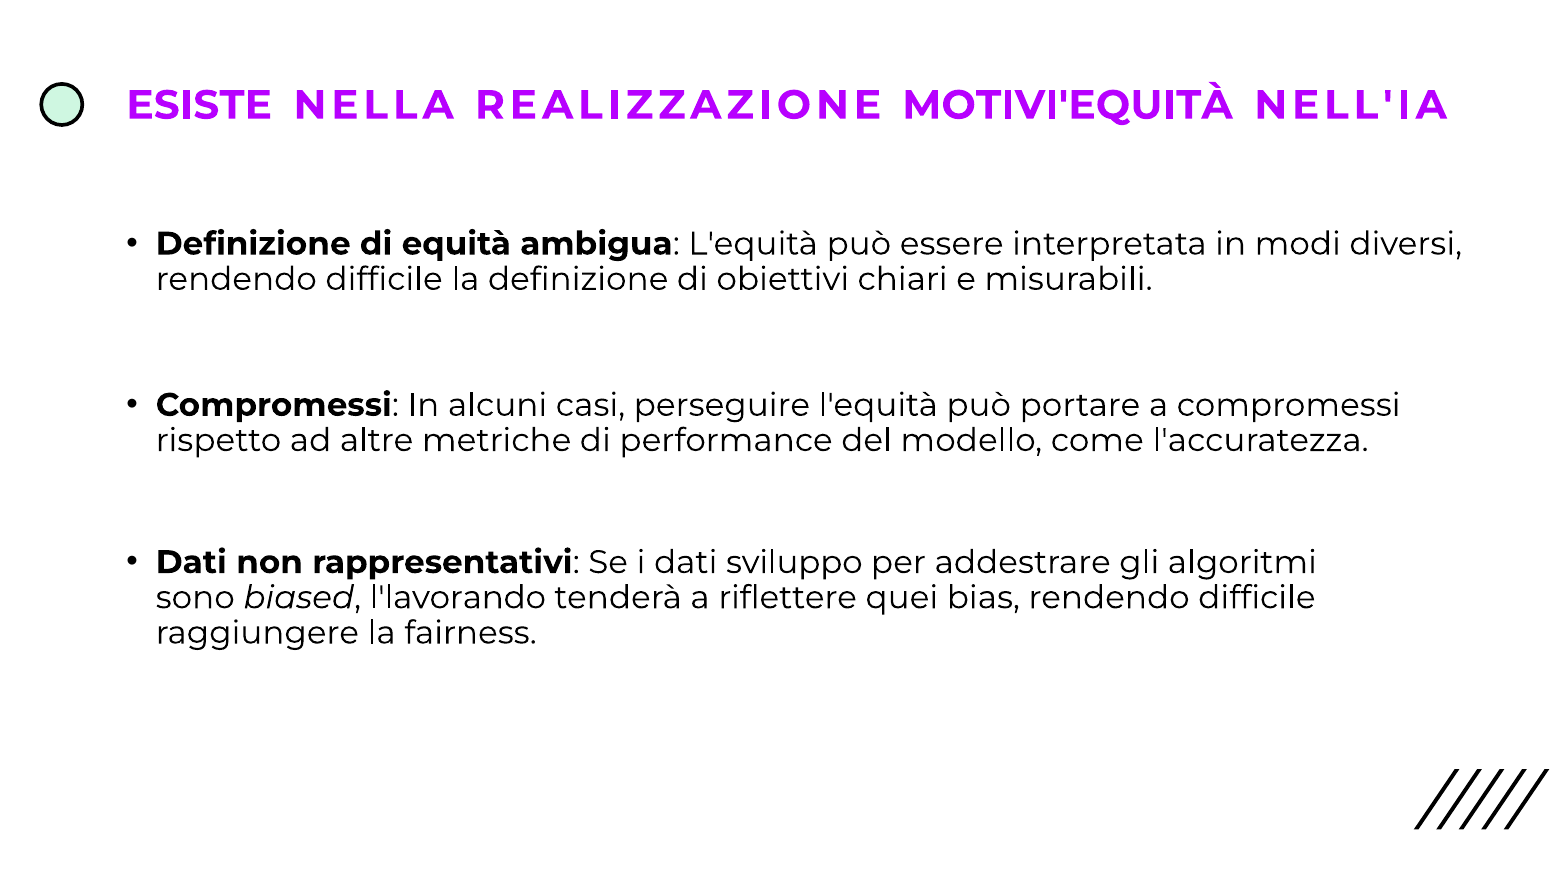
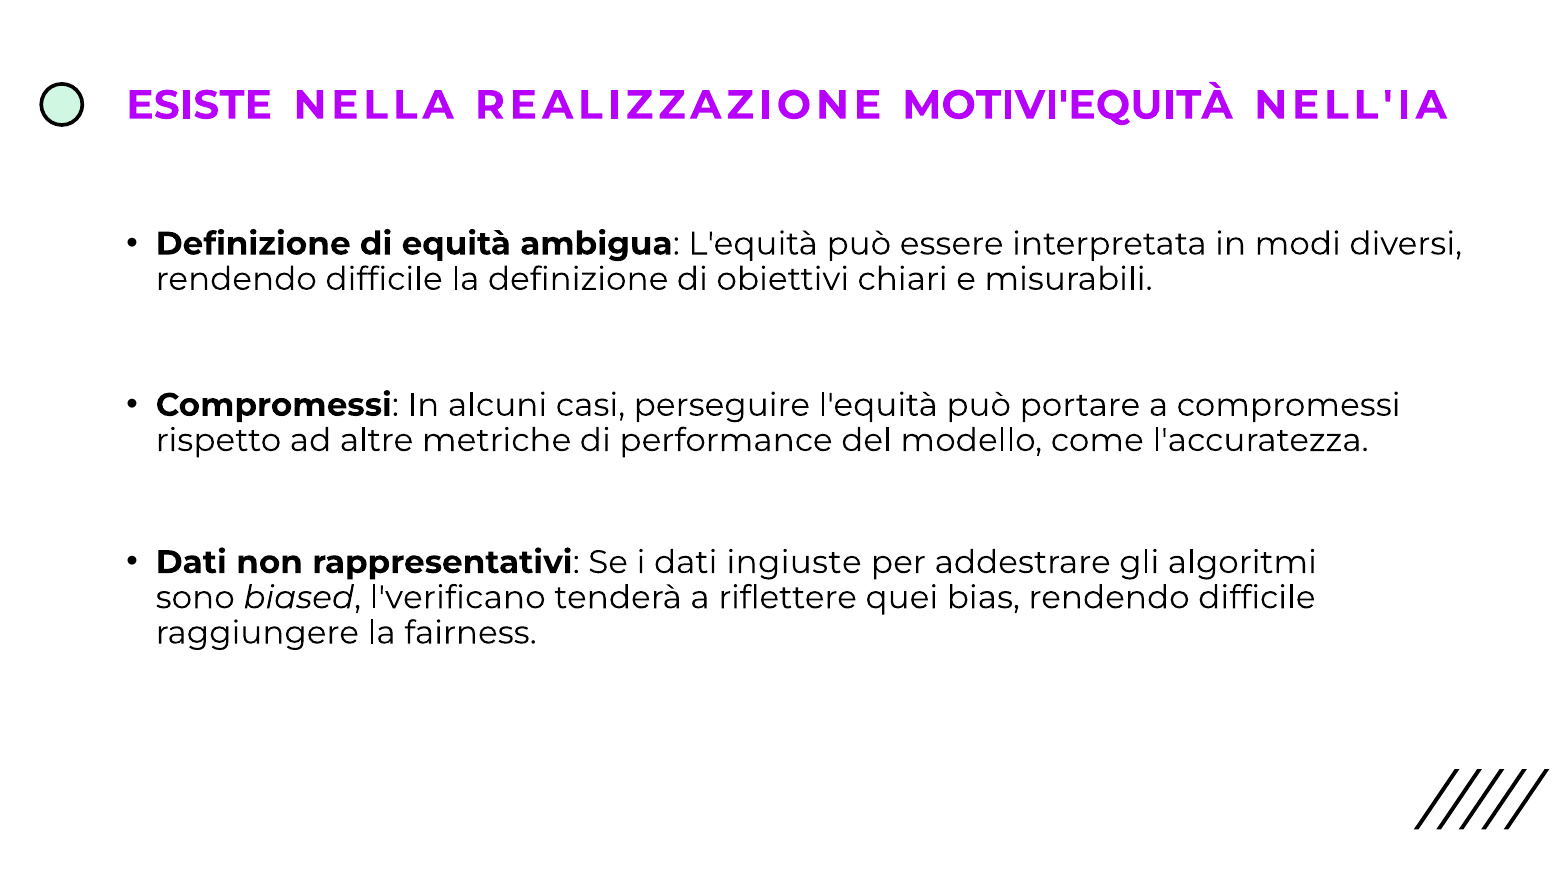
sviluppo: sviluppo -> ingiuste
l'lavorando: l'lavorando -> l'verificano
